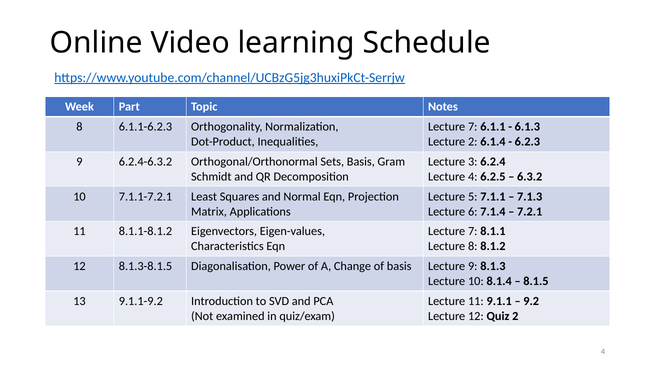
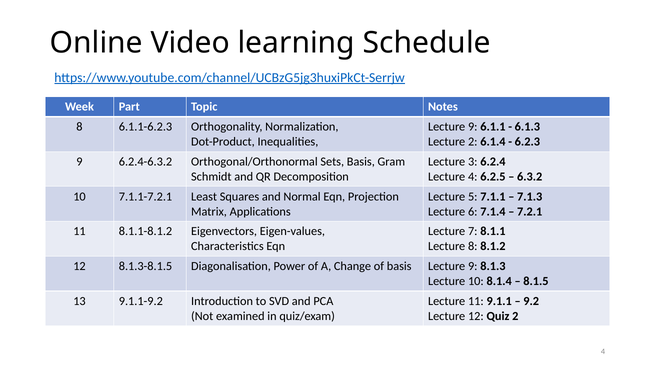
7 at (473, 127): 7 -> 9
